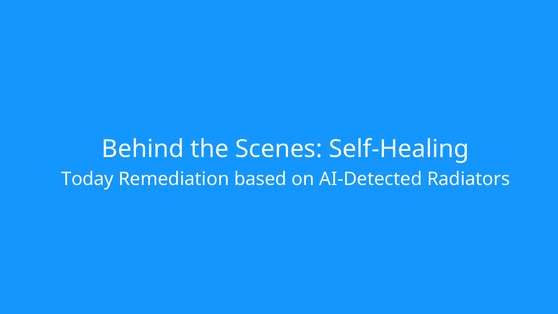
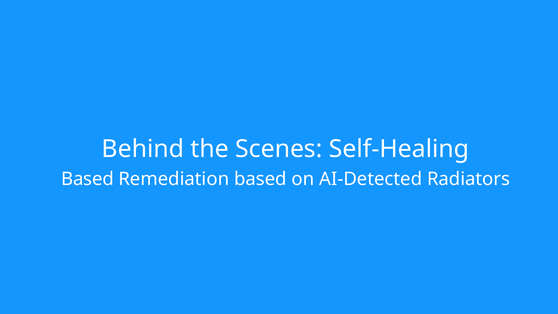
Today at (87, 179): Today -> Based
